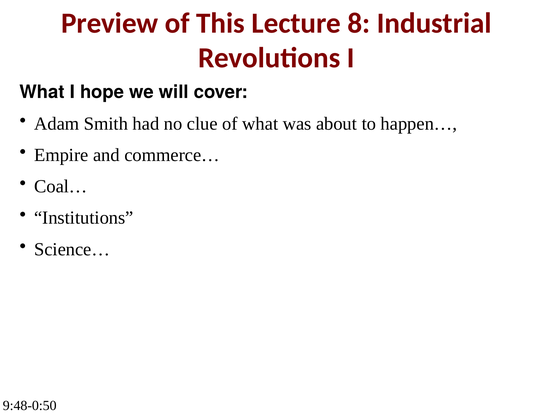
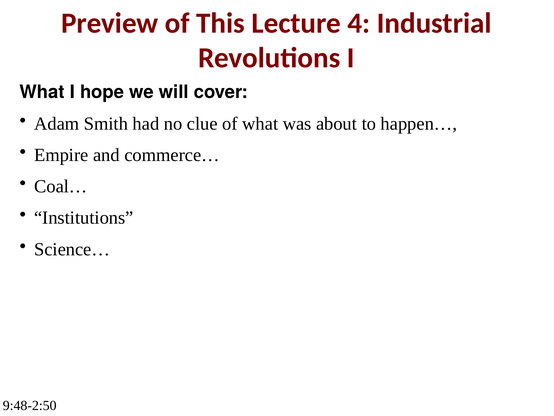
8: 8 -> 4
9:48-0:50: 9:48-0:50 -> 9:48-2:50
